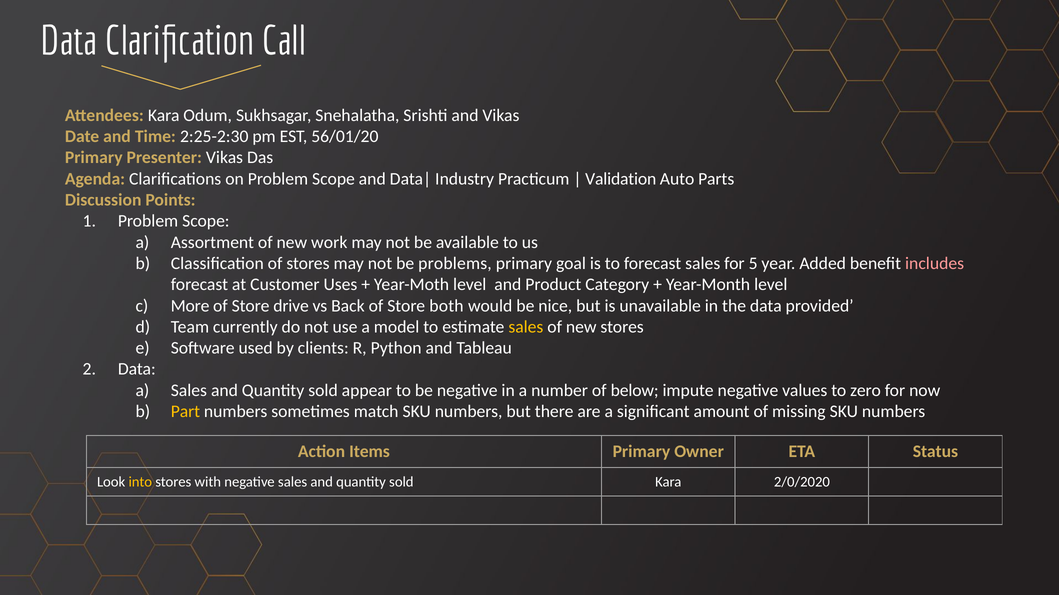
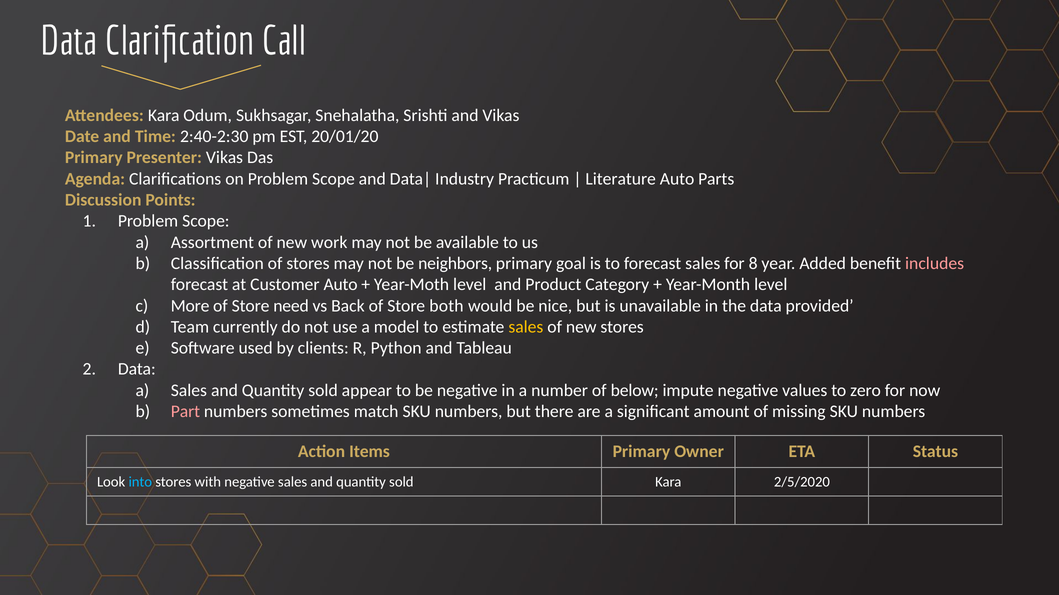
2:25-2:30: 2:25-2:30 -> 2:40-2:30
56/01/20: 56/01/20 -> 20/01/20
Validation: Validation -> Literature
problems: problems -> neighbors
5: 5 -> 8
Customer Uses: Uses -> Auto
drive: drive -> need
Part colour: yellow -> pink
into colour: yellow -> light blue
2/0/2020: 2/0/2020 -> 2/5/2020
